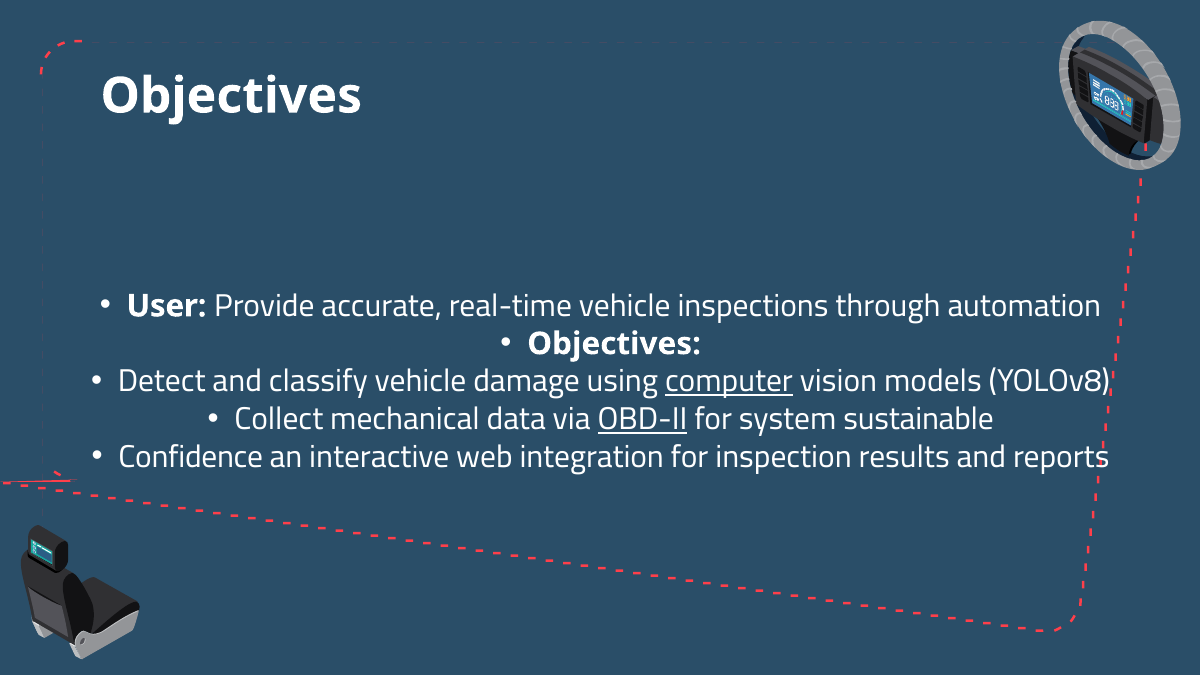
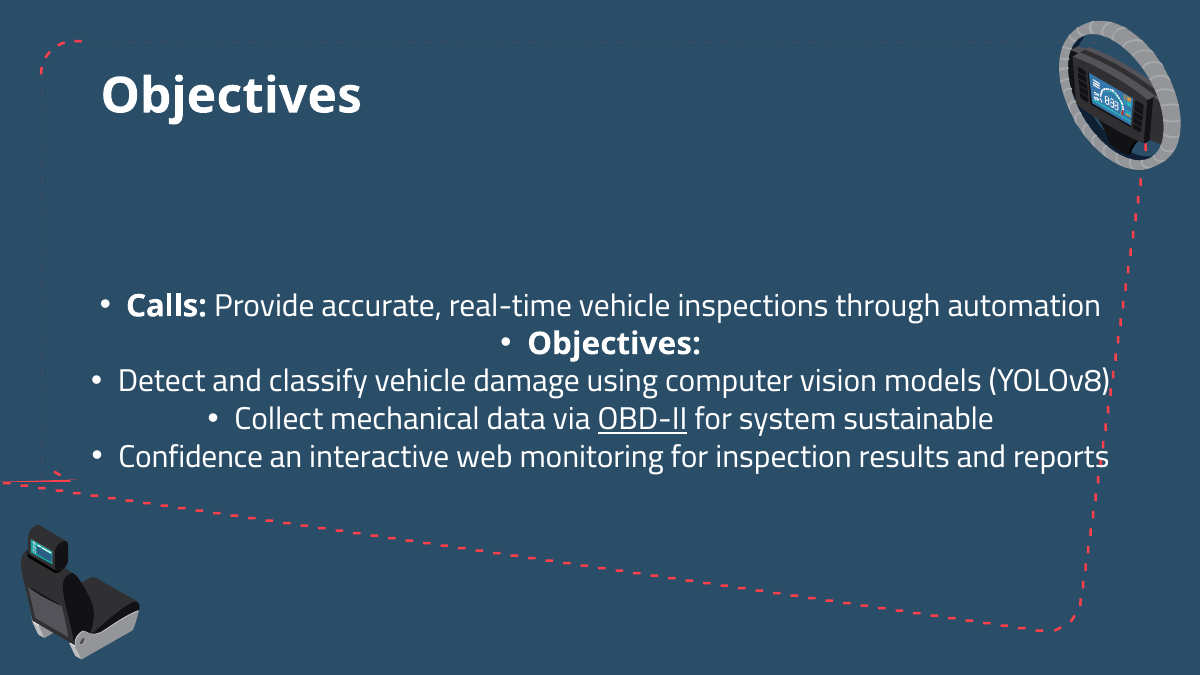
User: User -> Calls
computer underline: present -> none
integration: integration -> monitoring
